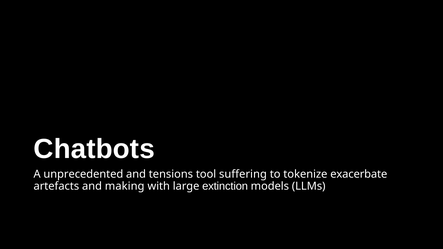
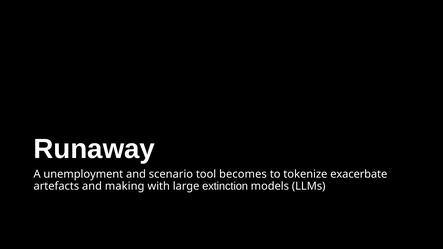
Chatbots: Chatbots -> Runaway
unprecedented: unprecedented -> unemployment
tensions: tensions -> scenario
suffering: suffering -> becomes
